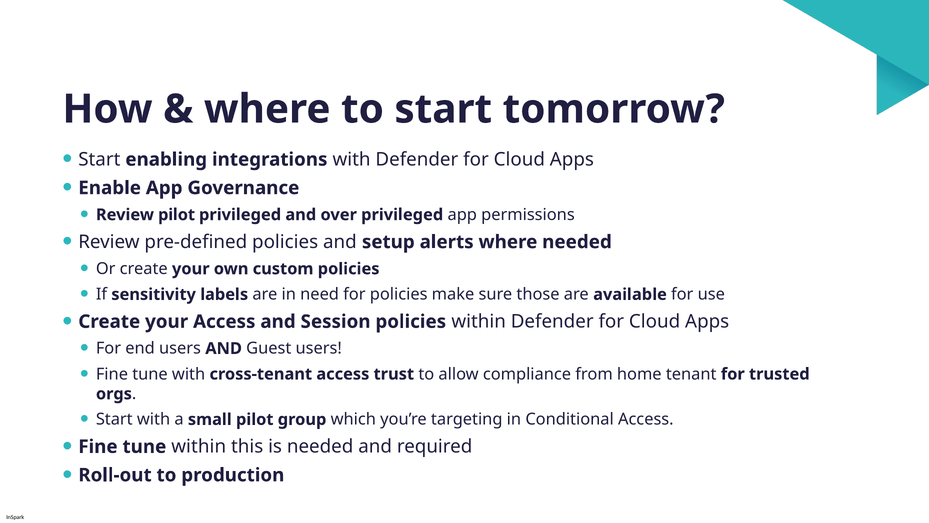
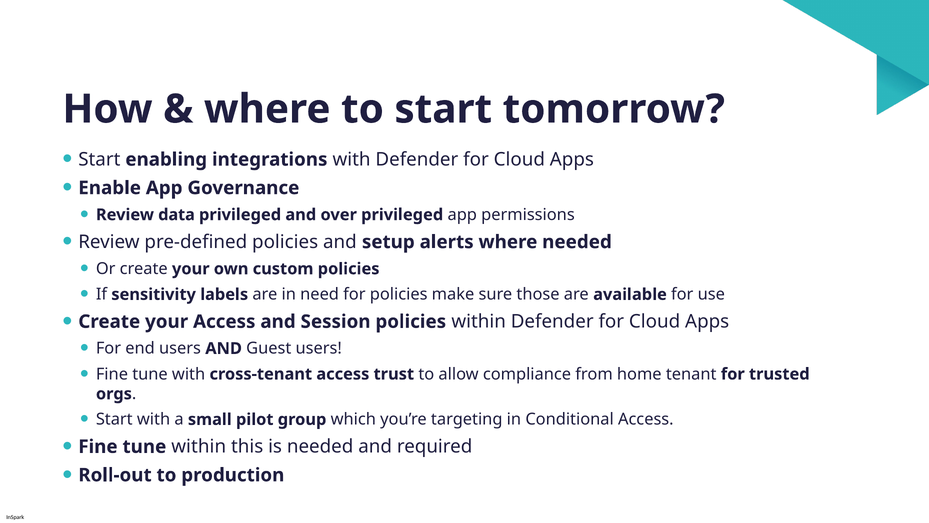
Review pilot: pilot -> data
